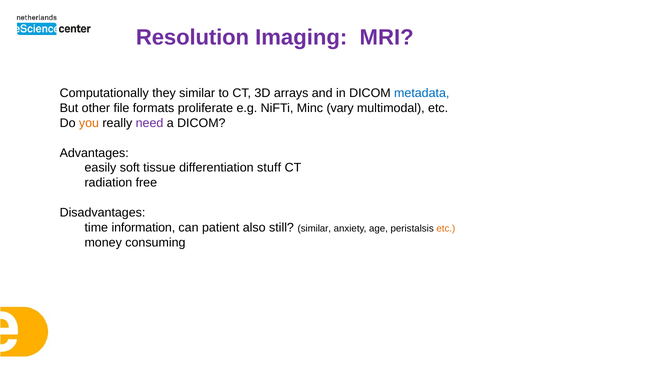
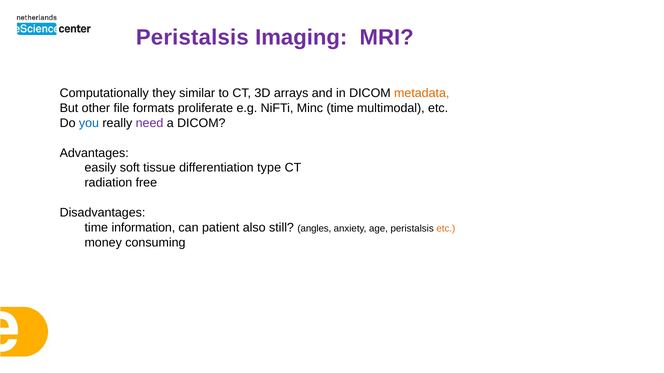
Resolution at (193, 38): Resolution -> Peristalsis
metadata colour: blue -> orange
Minc vary: vary -> time
you colour: orange -> blue
stuff: stuff -> type
still similar: similar -> angles
